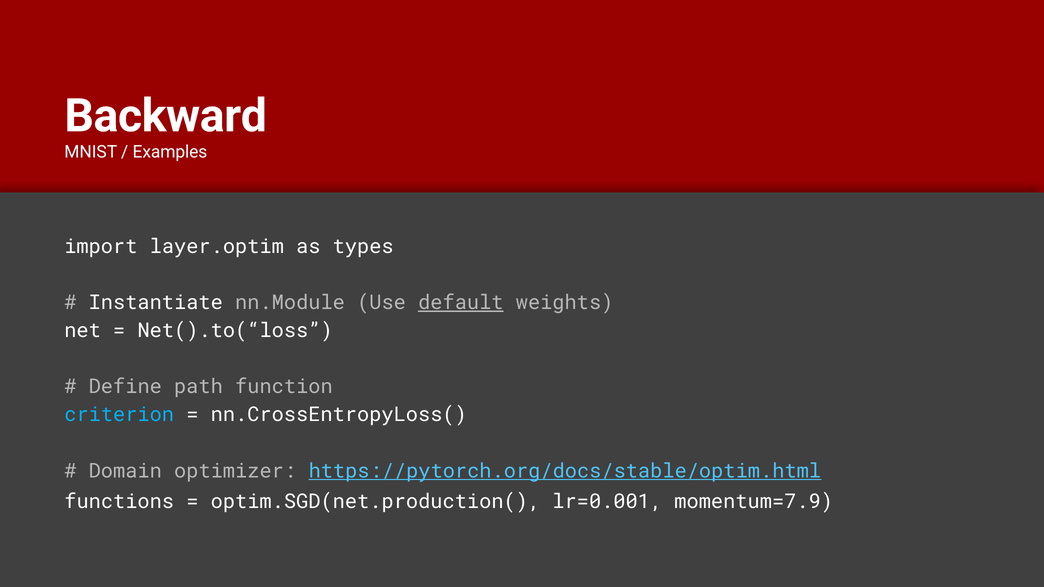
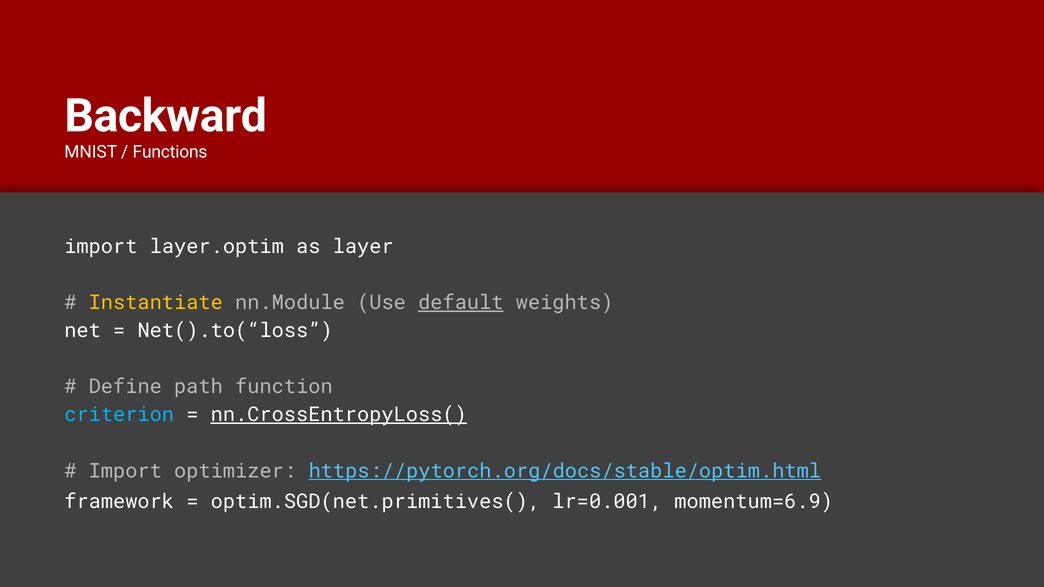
Examples: Examples -> Functions
types: types -> layer
Instantiate colour: white -> yellow
nn.CrossEntropyLoss( underline: none -> present
Domain at (125, 471): Domain -> Import
functions: functions -> framework
optim.SGD(net.production(: optim.SGD(net.production( -> optim.SGD(net.primitives(
momentum=7.9: momentum=7.9 -> momentum=6.9
